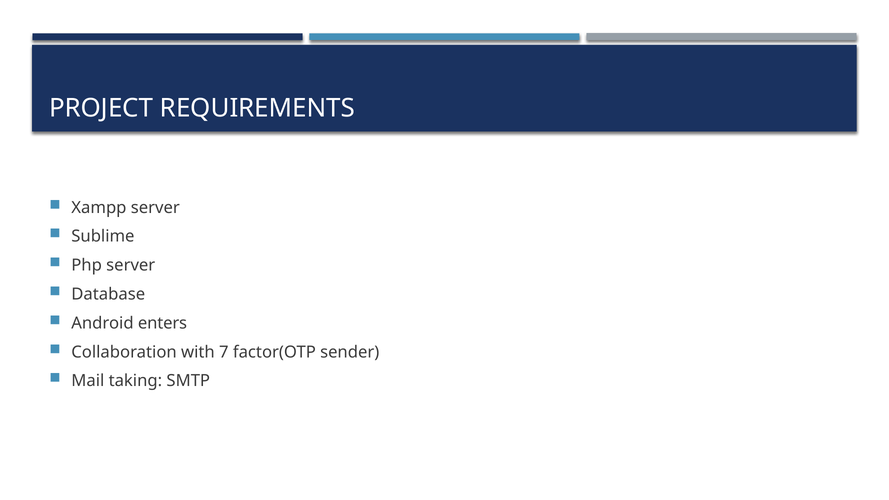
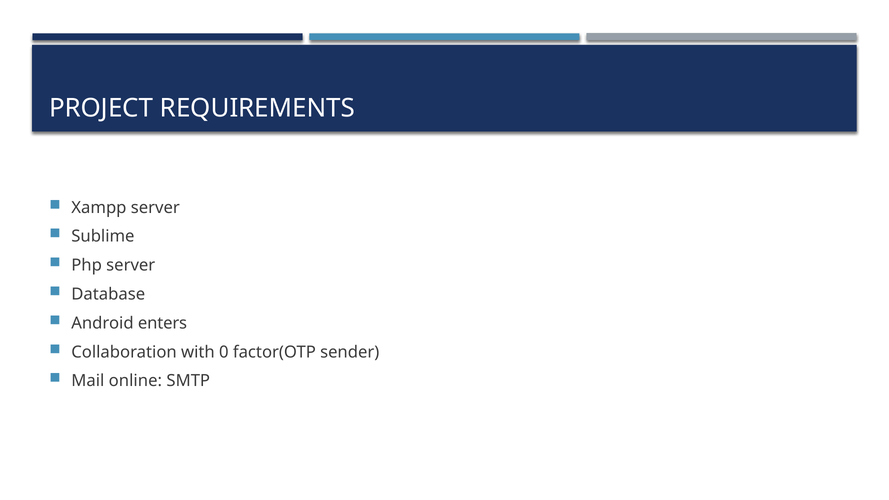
7: 7 -> 0
taking: taking -> online
